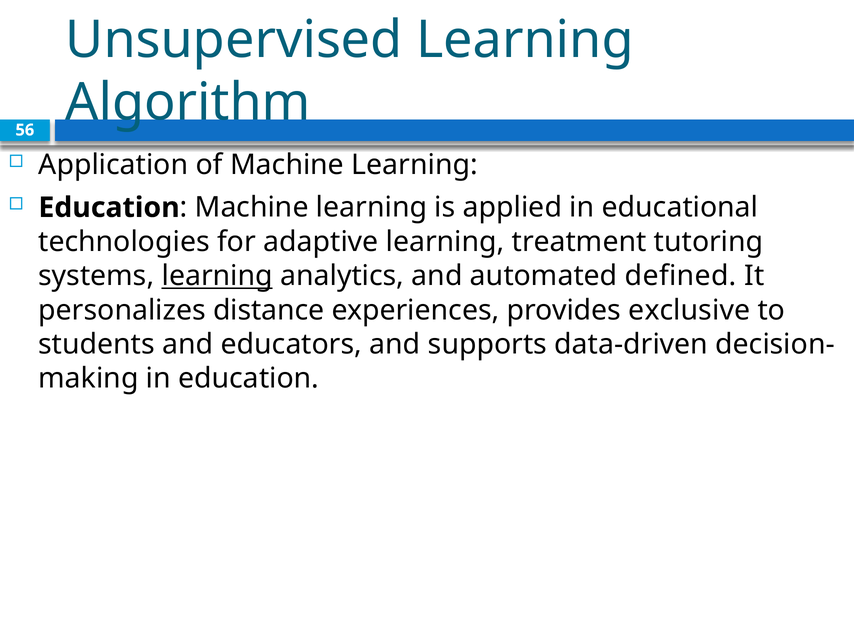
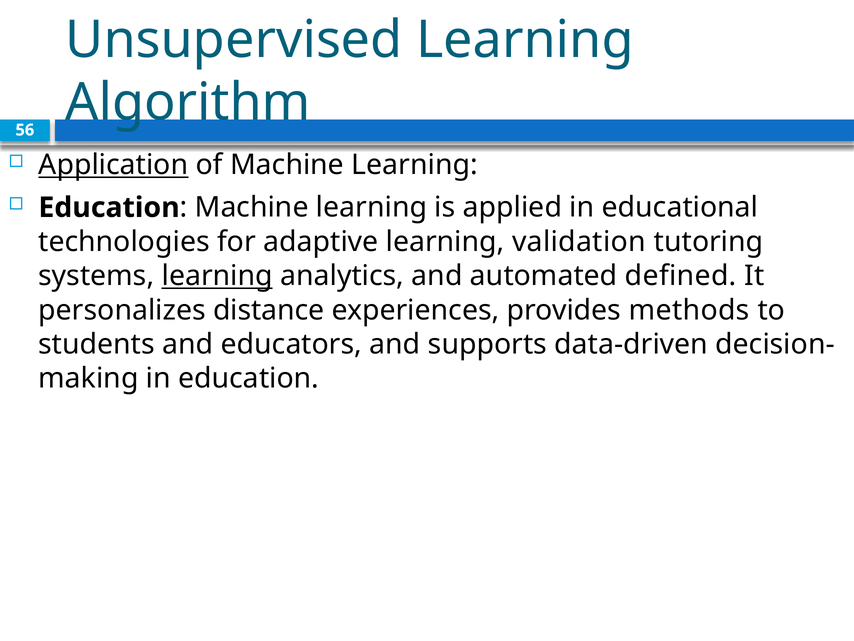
Application underline: none -> present
treatment: treatment -> validation
exclusive: exclusive -> methods
